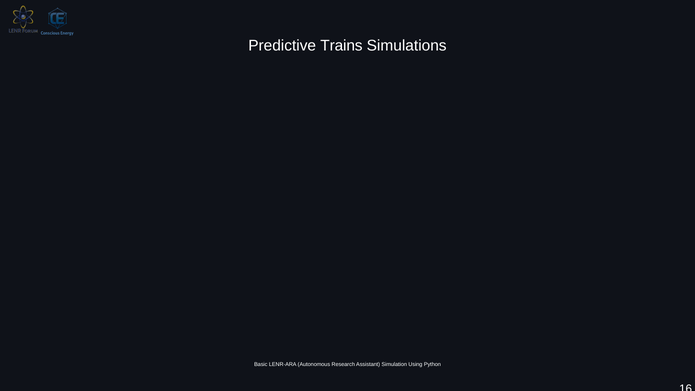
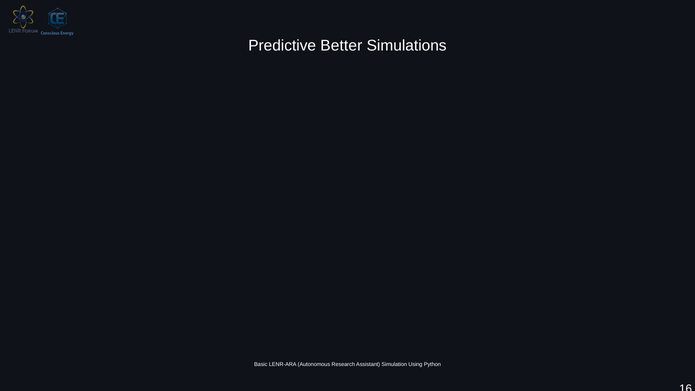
Trains: Trains -> Better
